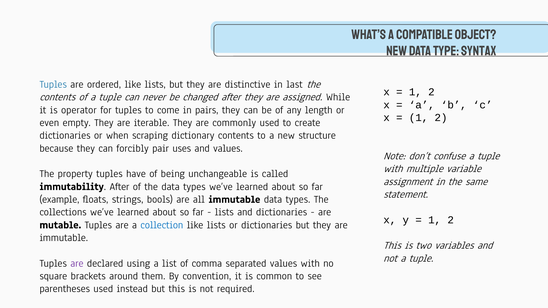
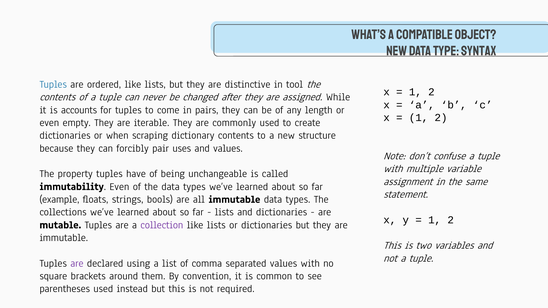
last: last -> tool
operator: operator -> accounts
immutability After: After -> Even
collection colour: blue -> purple
